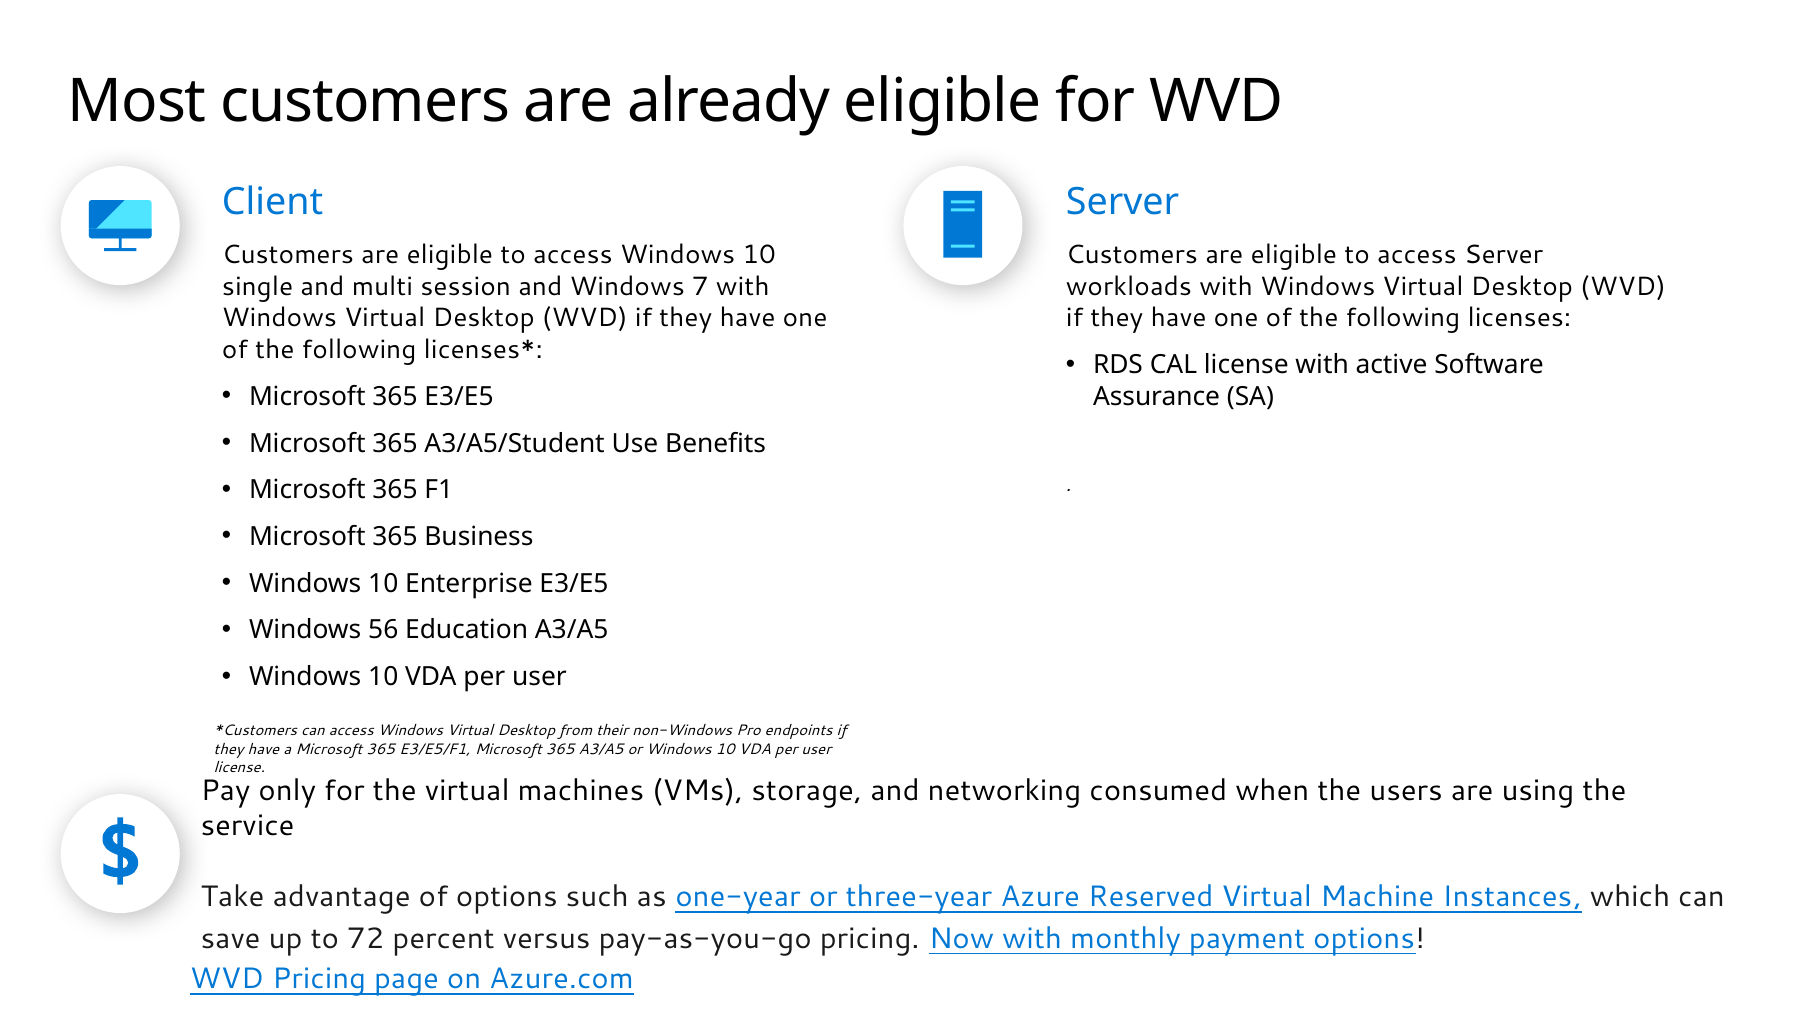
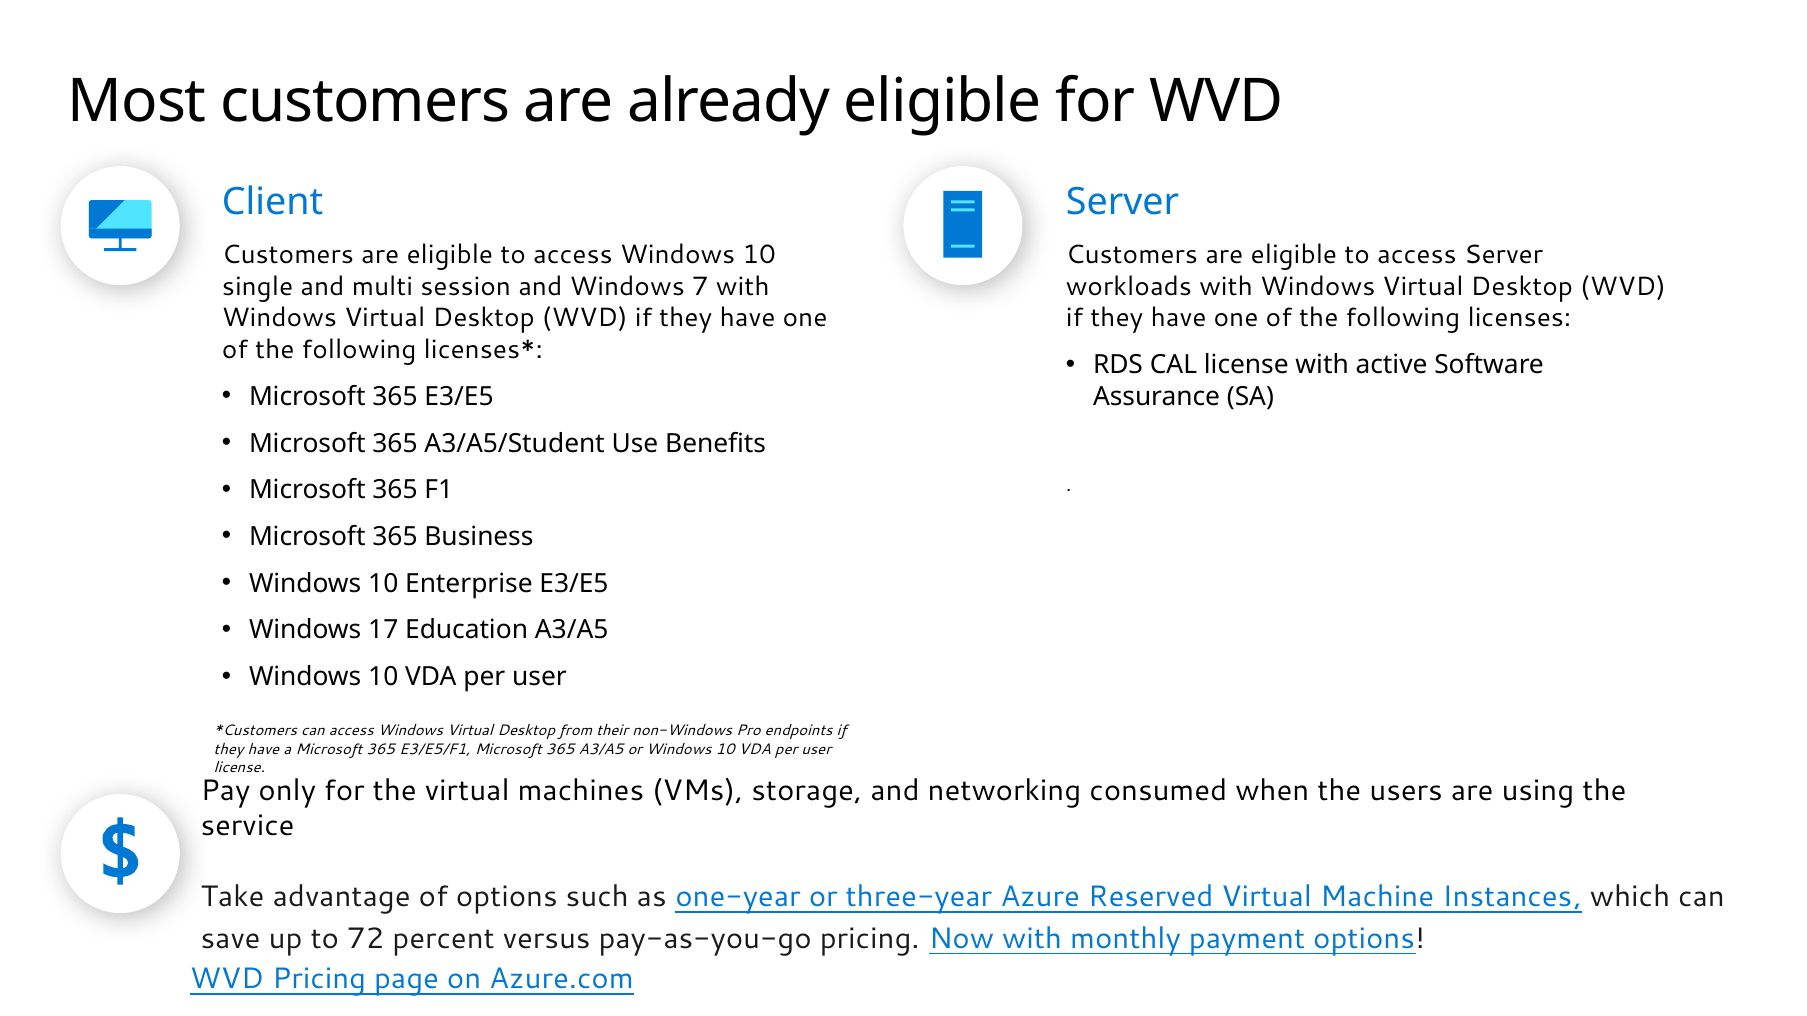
56: 56 -> 17
